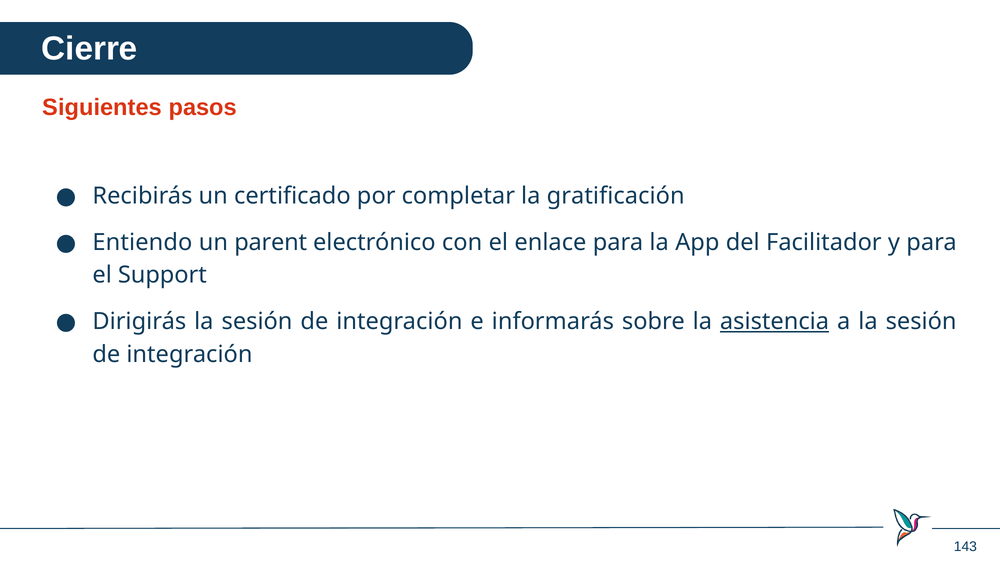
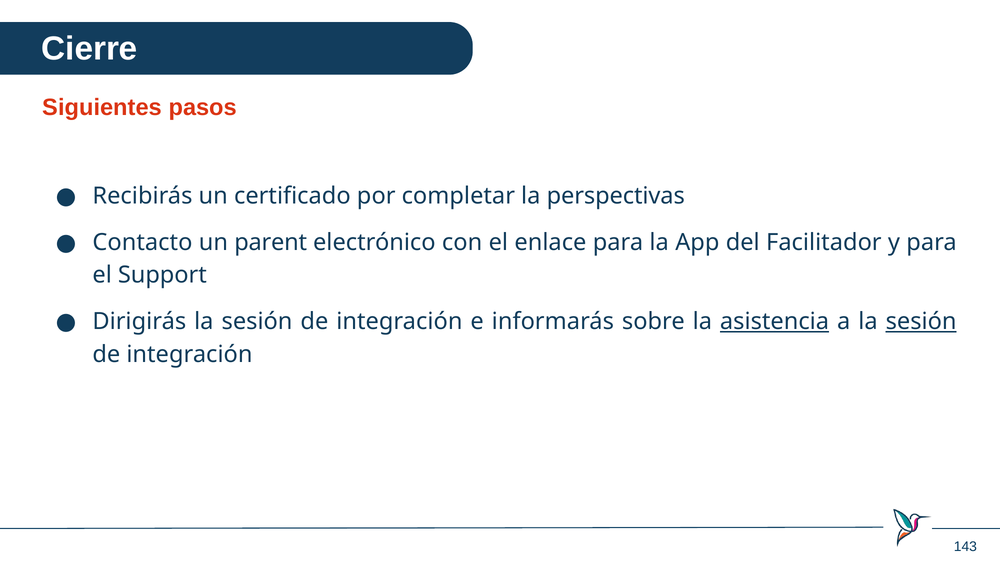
gratificación: gratificación -> perspectivas
Entiendo: Entiendo -> Contacto
sesión at (921, 321) underline: none -> present
